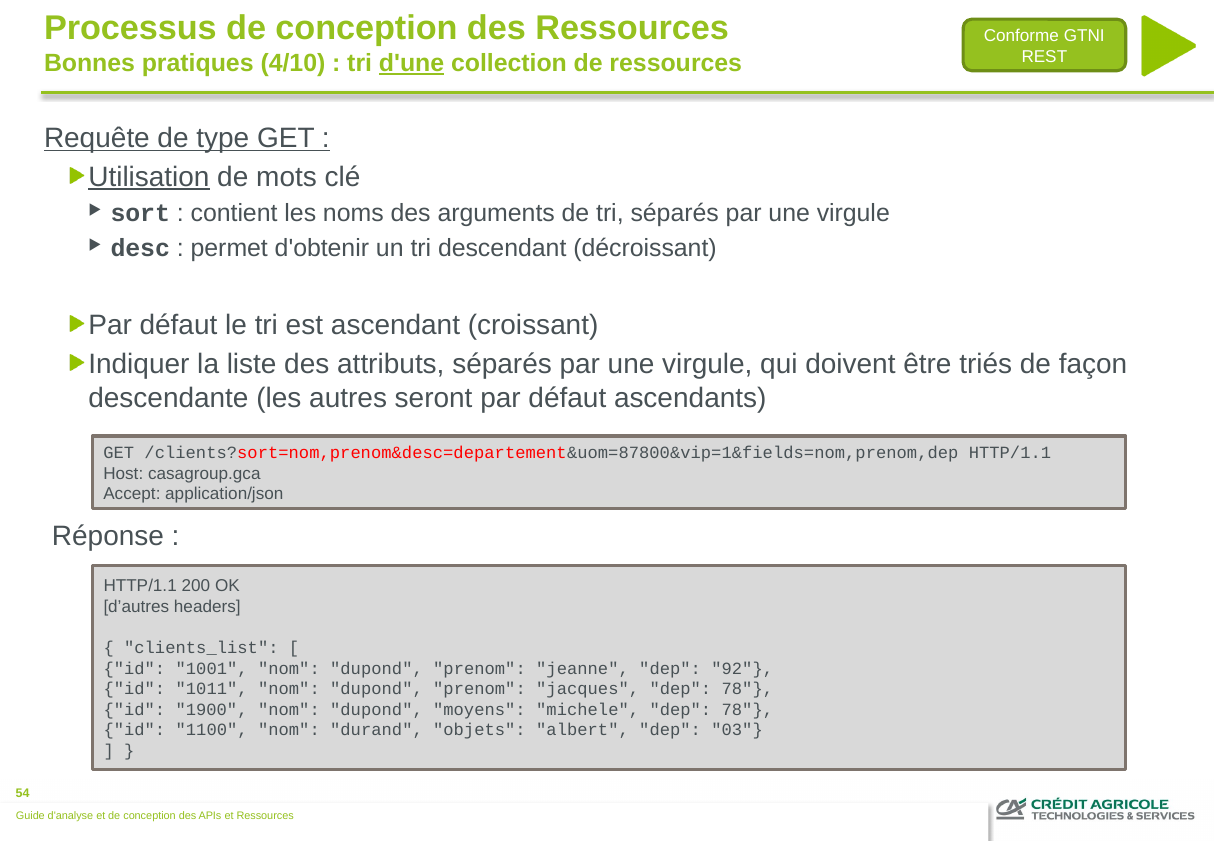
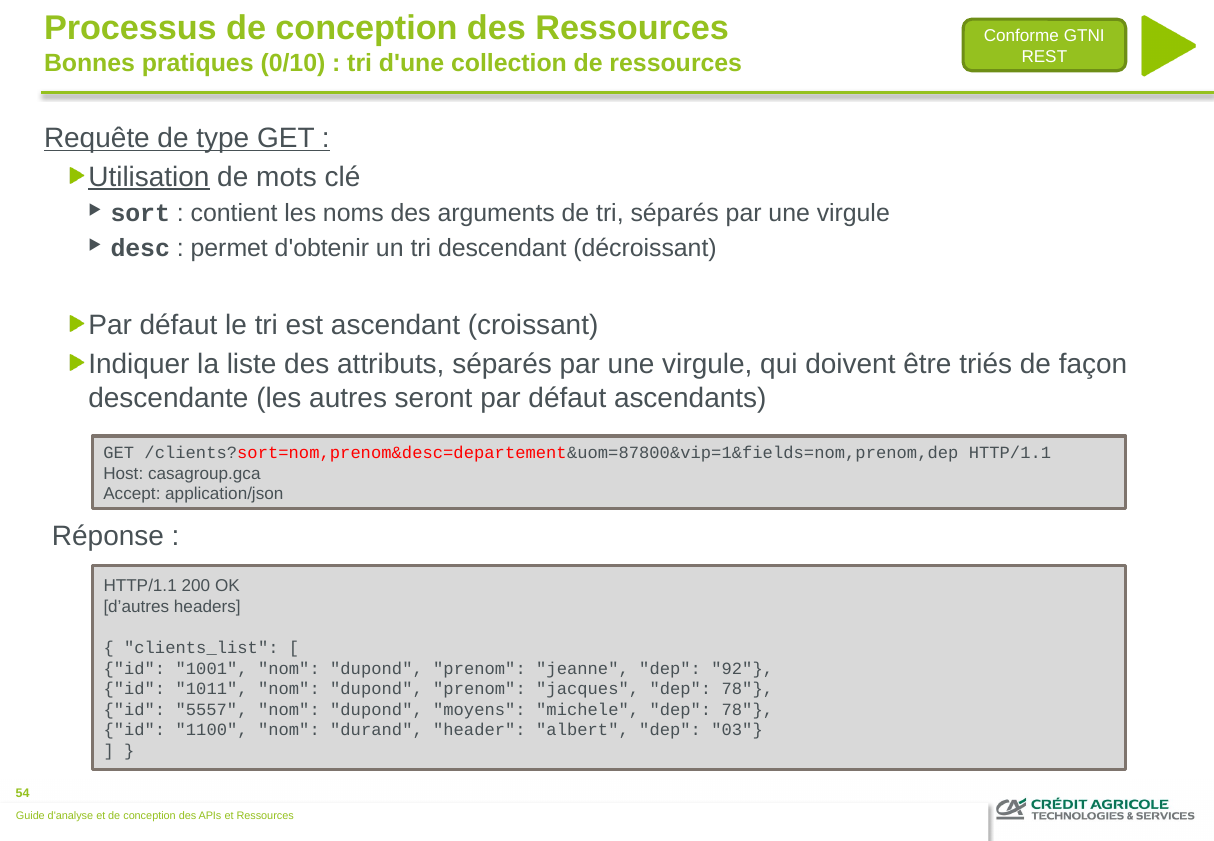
4/10: 4/10 -> 0/10
d'une underline: present -> none
1900: 1900 -> 5557
objets: objets -> header
